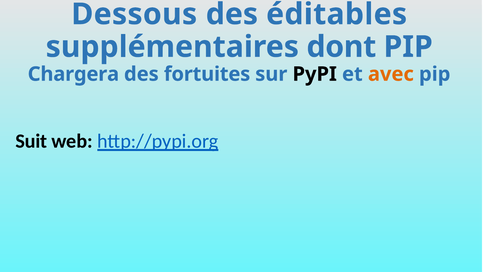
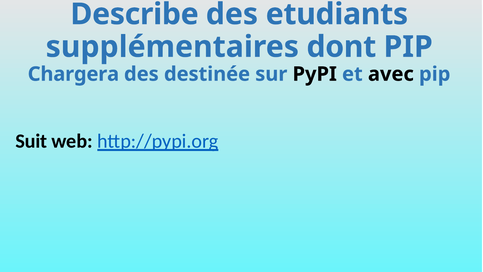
Dessous: Dessous -> Describe
éditables: éditables -> etudiants
fortuites: fortuites -> destinée
avec colour: orange -> black
